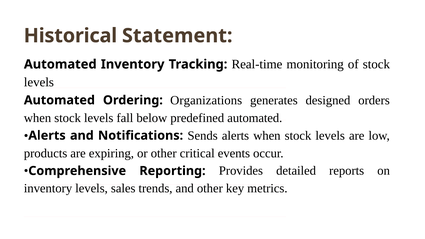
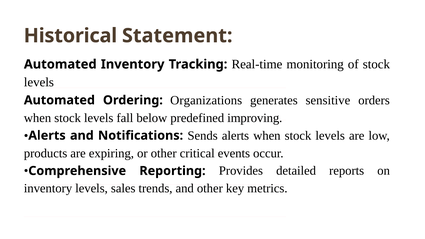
designed: designed -> sensitive
predefined automated: automated -> improving
